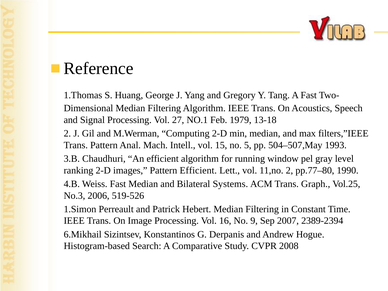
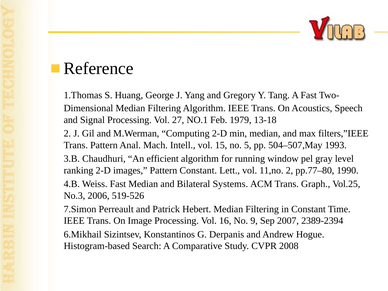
Pattern Efficient: Efficient -> Constant
1.Simon: 1.Simon -> 7.Simon
